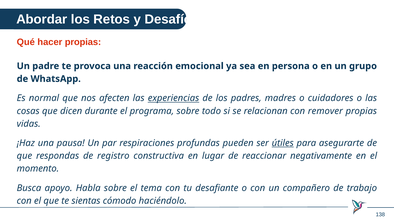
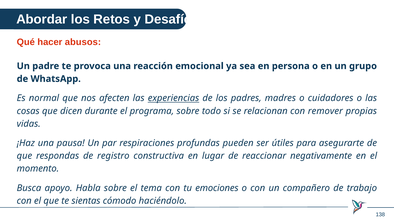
hacer propias: propias -> abusos
útiles underline: present -> none
desafiante: desafiante -> emociones
